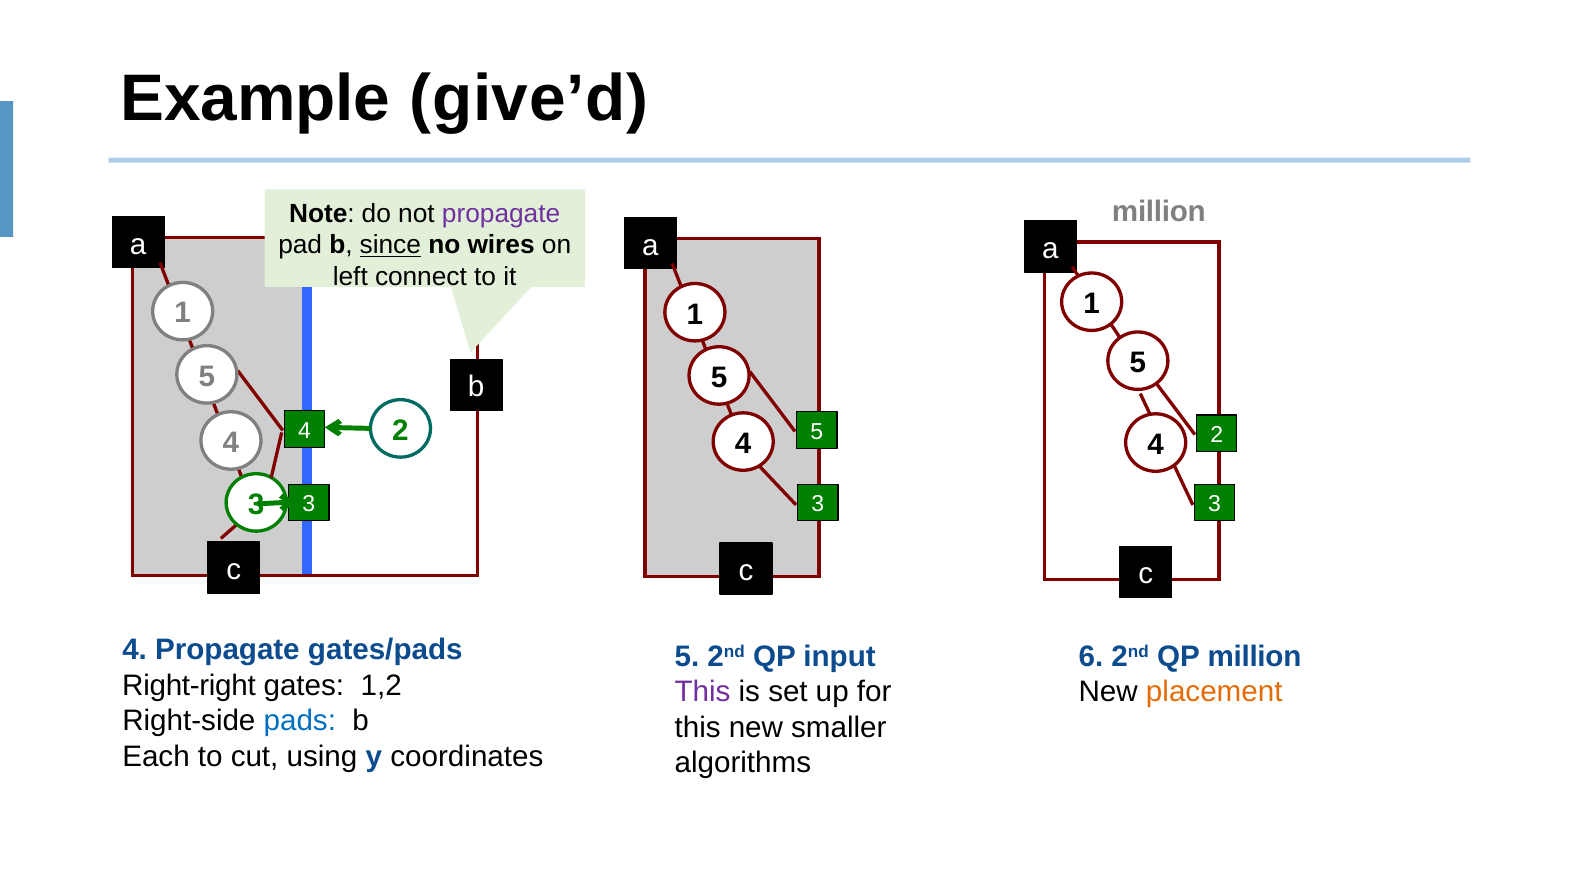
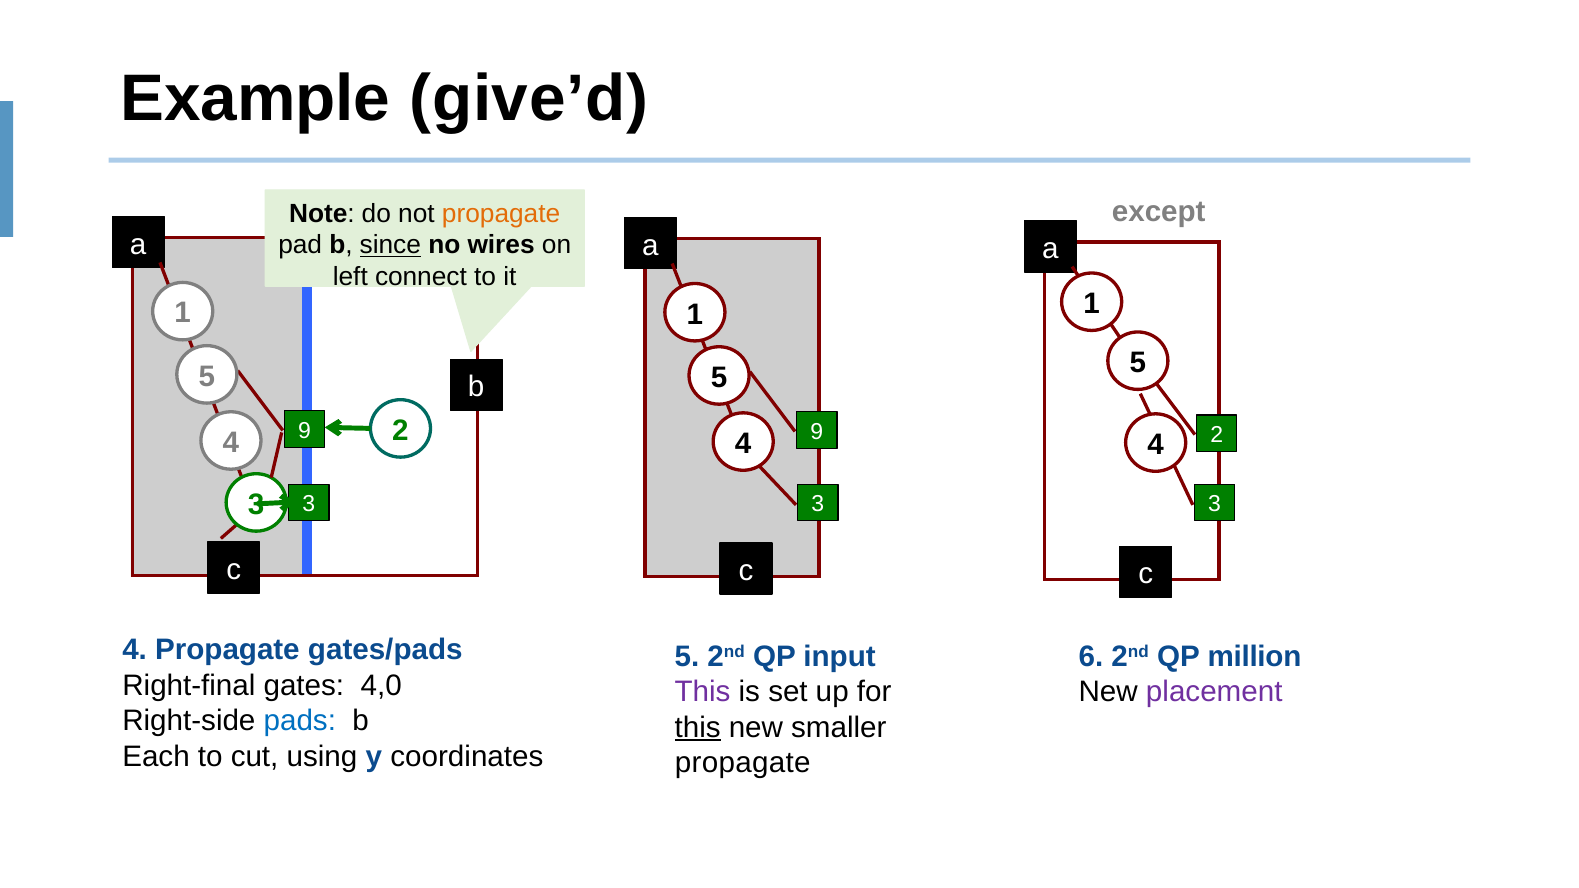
million at (1159, 212): million -> except
propagate at (501, 214) colour: purple -> orange
4 at (305, 431): 4 -> 9
5 at (817, 432): 5 -> 9
Right-right: Right-right -> Right-final
1,2: 1,2 -> 4,0
placement colour: orange -> purple
this at (698, 728) underline: none -> present
algorithms at (743, 763): algorithms -> propagate
